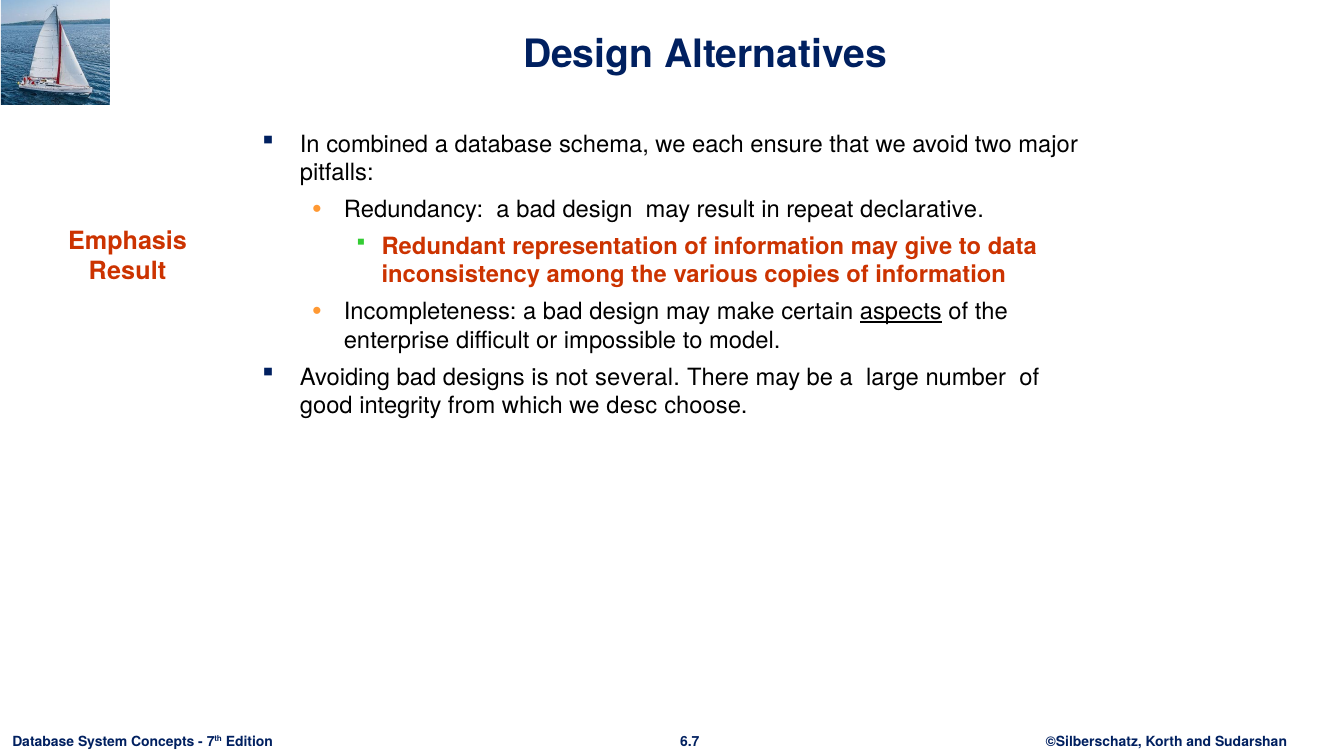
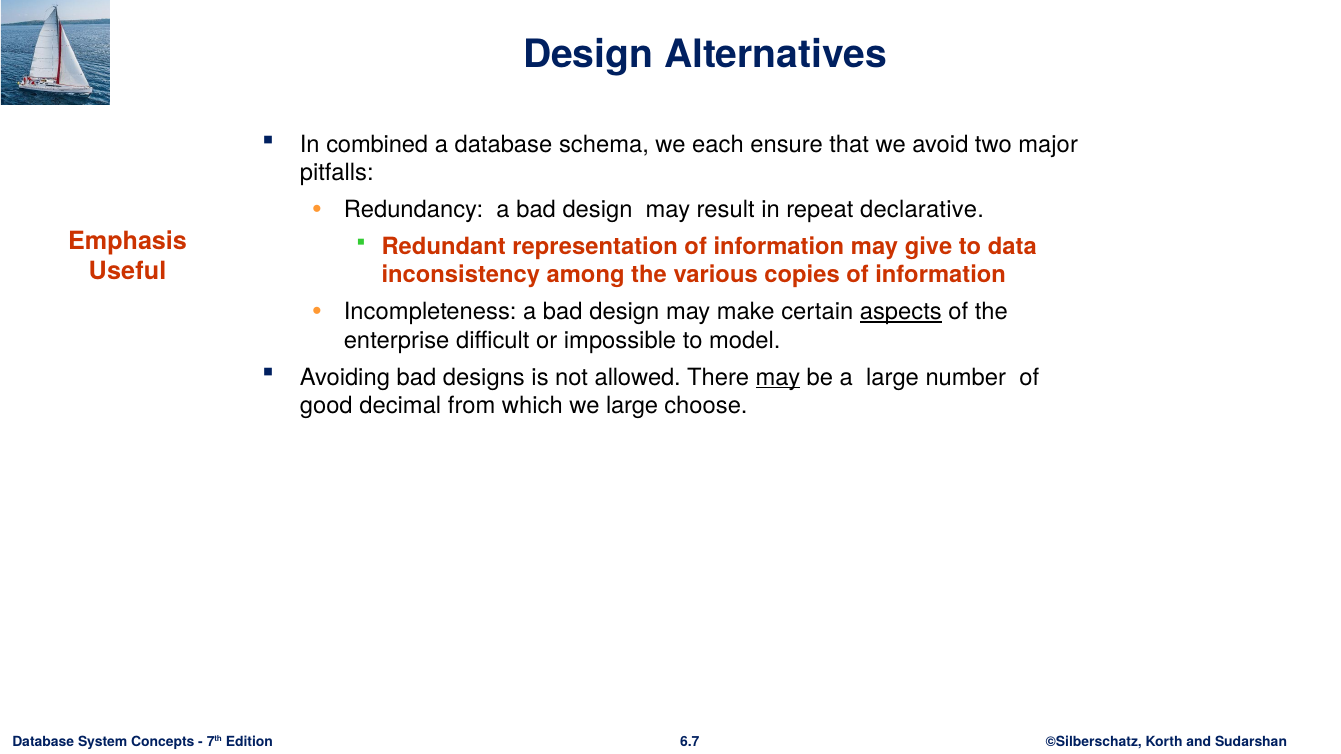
Result at (128, 271): Result -> Useful
several: several -> allowed
may at (778, 377) underline: none -> present
integrity: integrity -> decimal
we desc: desc -> large
